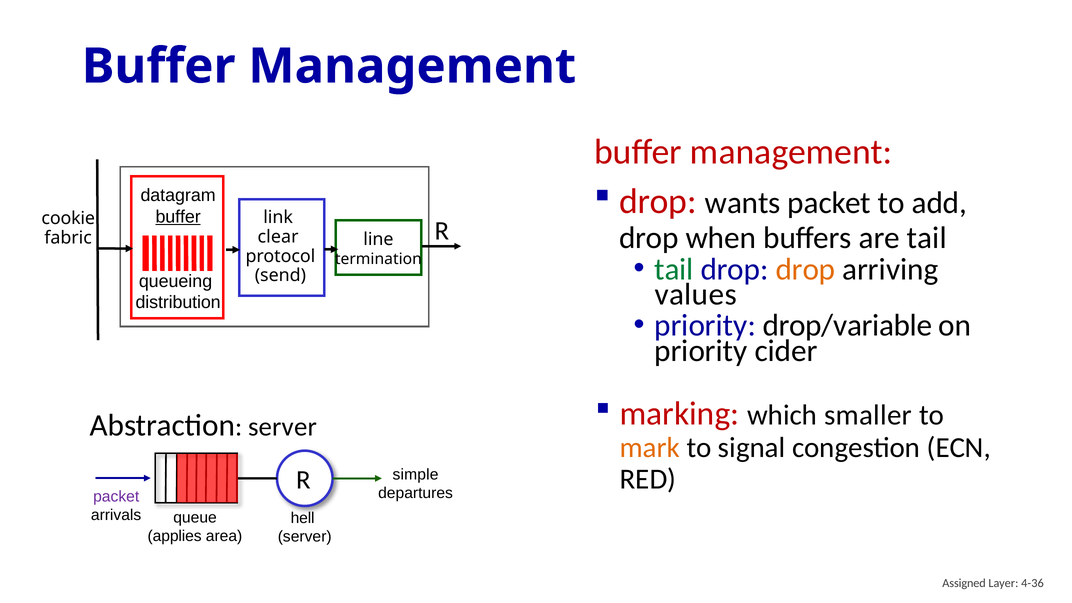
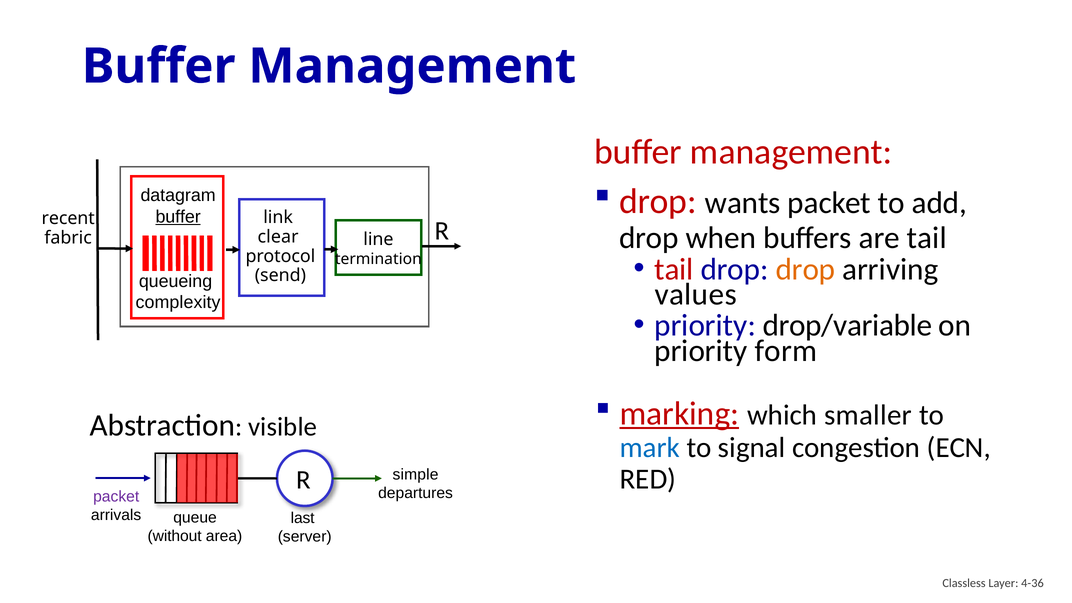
cookie: cookie -> recent
tail at (674, 269) colour: green -> red
distribution: distribution -> complexity
cider: cider -> form
marking underline: none -> present
server at (283, 427): server -> visible
mark colour: orange -> blue
hell: hell -> last
applies: applies -> without
Assigned: Assigned -> Classless
